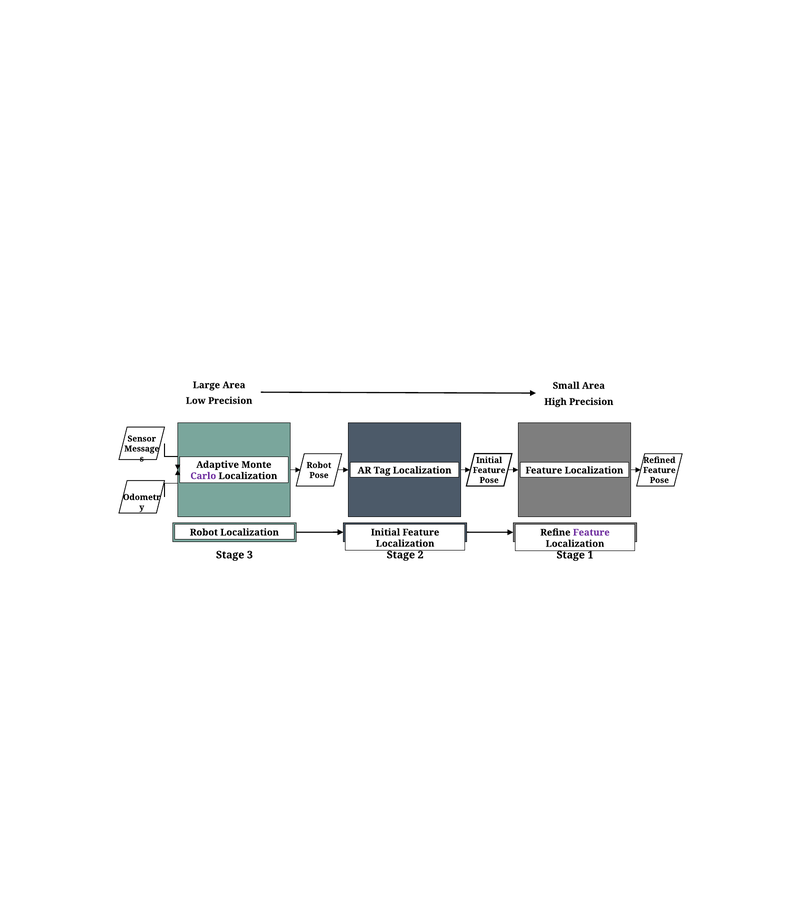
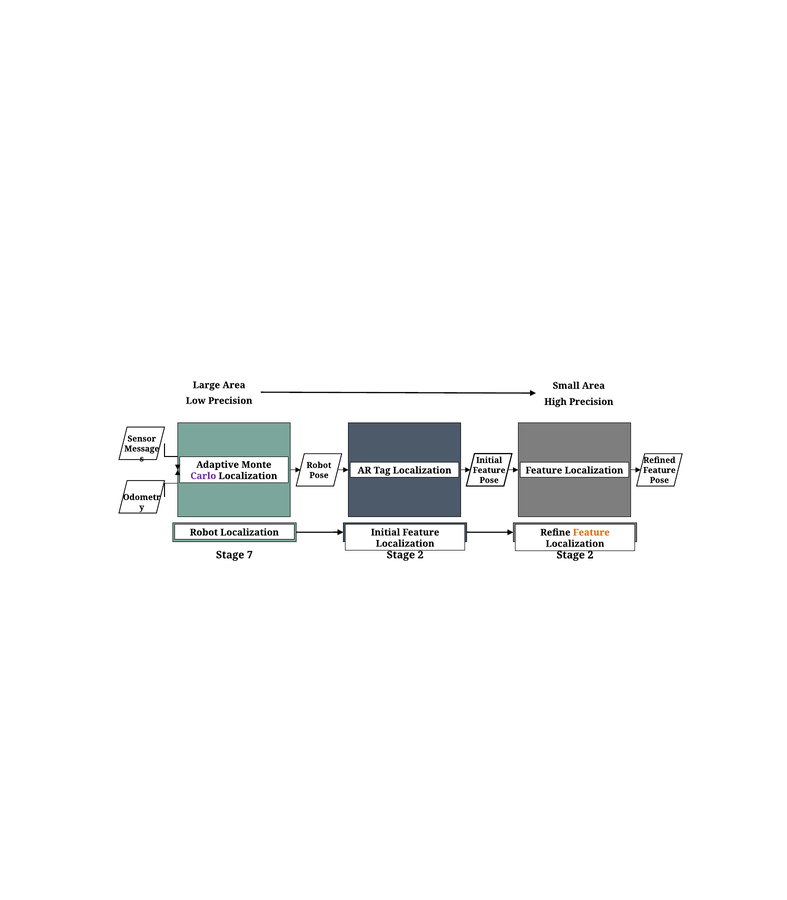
Feature at (591, 532) colour: purple -> orange
3: 3 -> 7
1 at (590, 555): 1 -> 2
